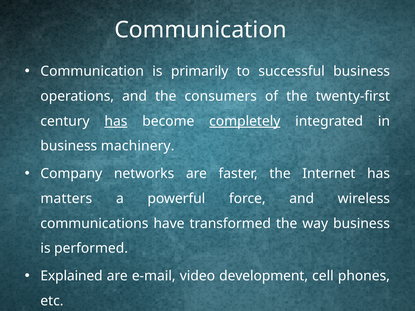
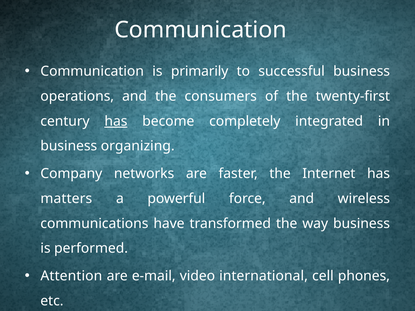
completely underline: present -> none
machinery: machinery -> organizing
Explained: Explained -> Attention
development: development -> international
